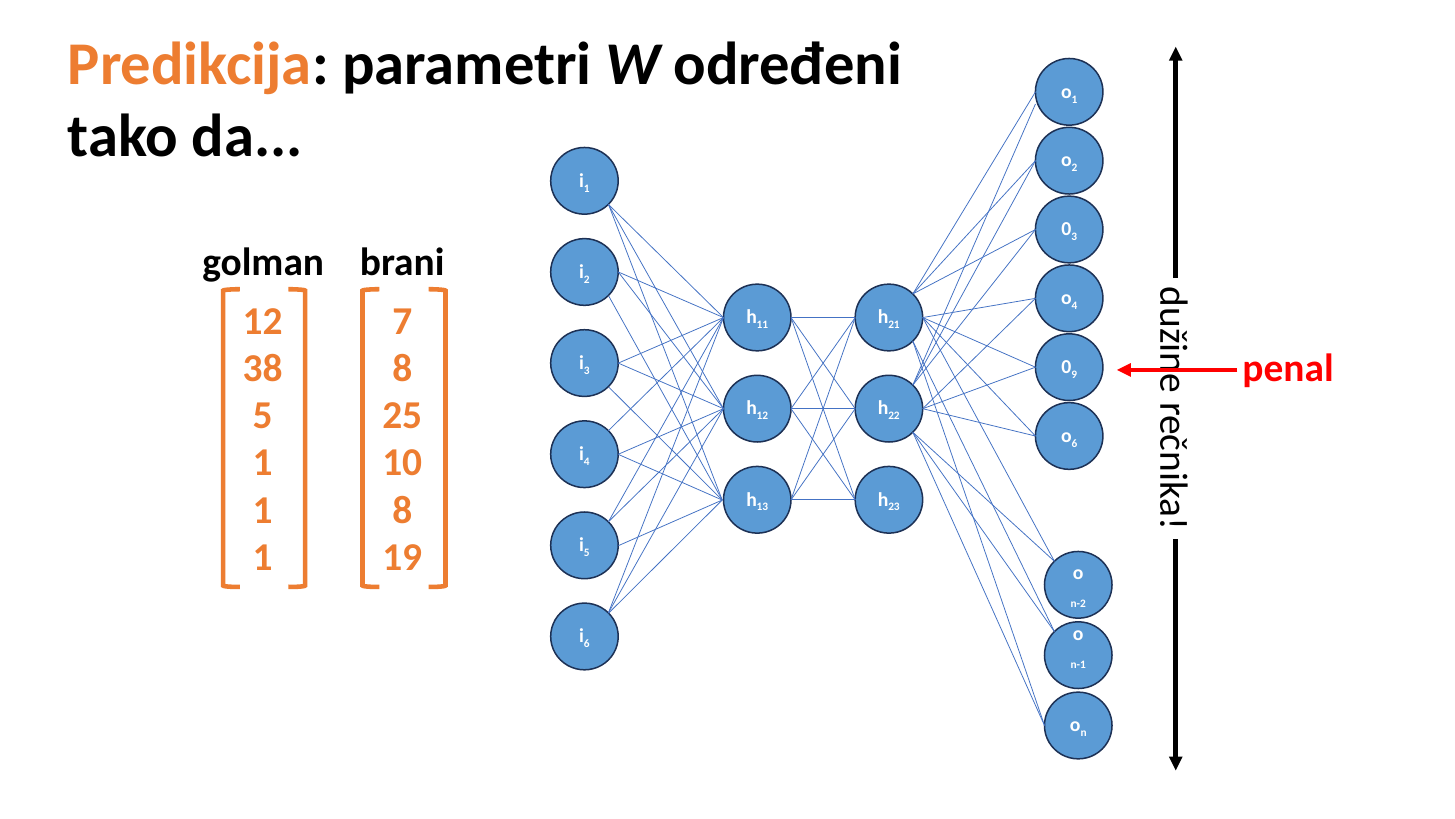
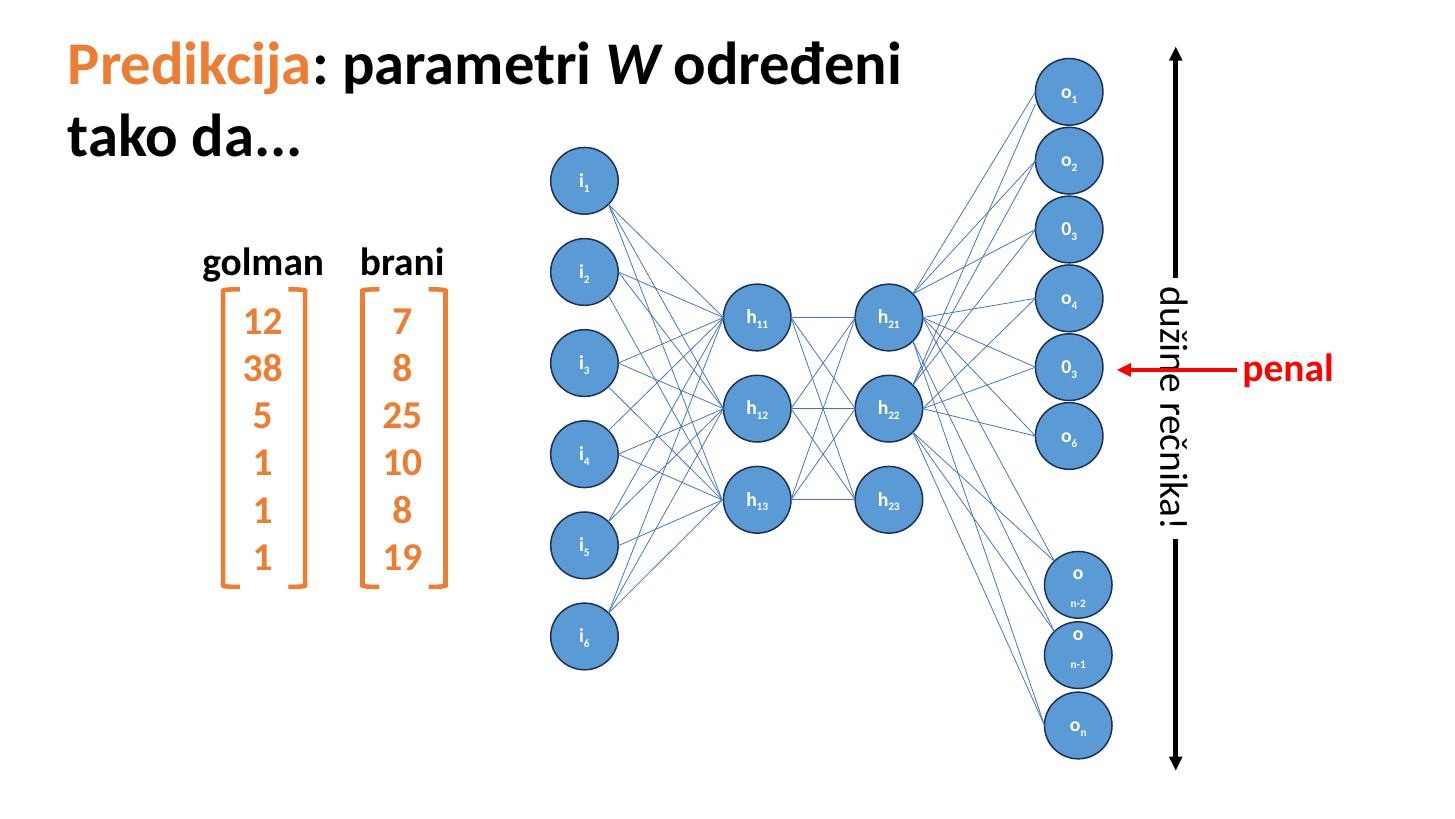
9 at (1074, 374): 9 -> 3
